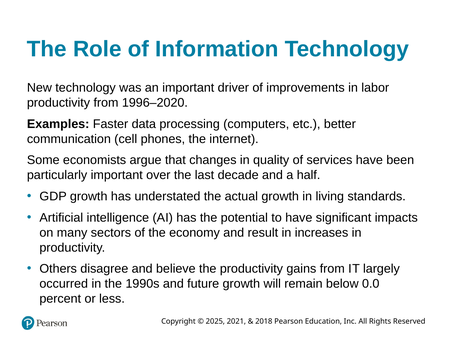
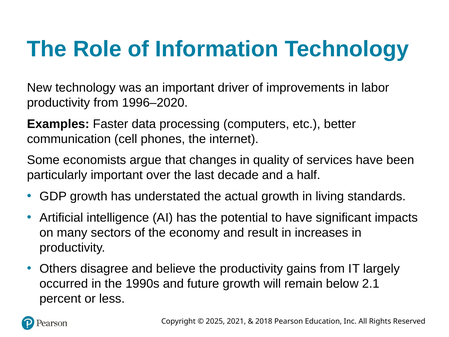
0.0: 0.0 -> 2.1
